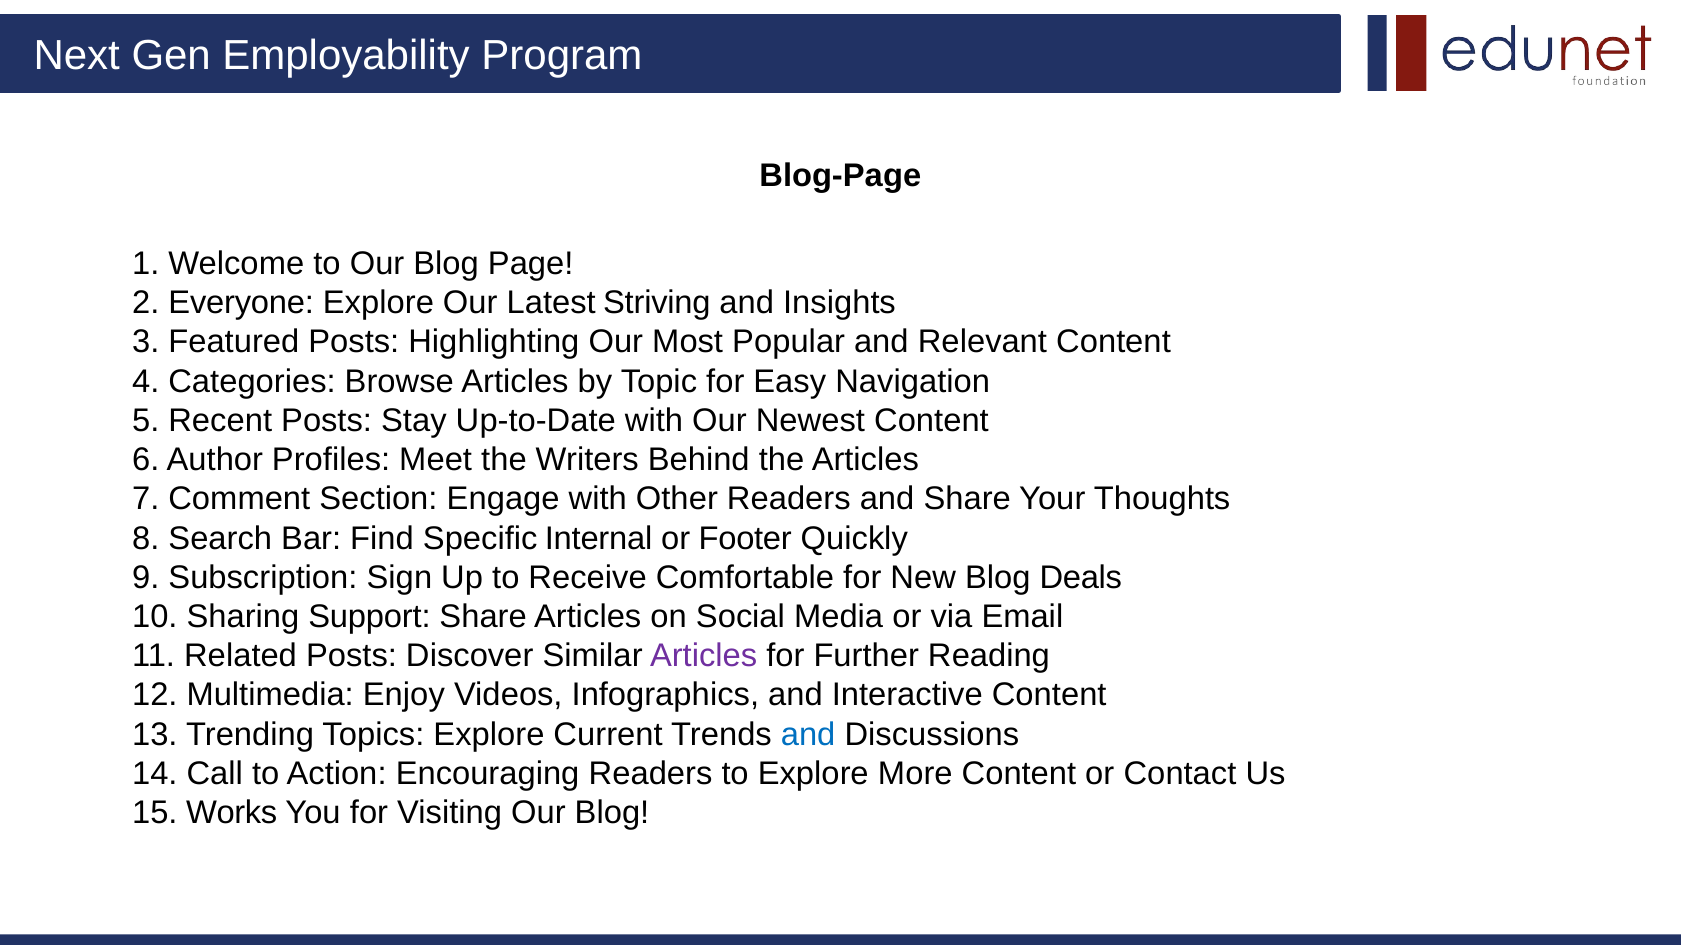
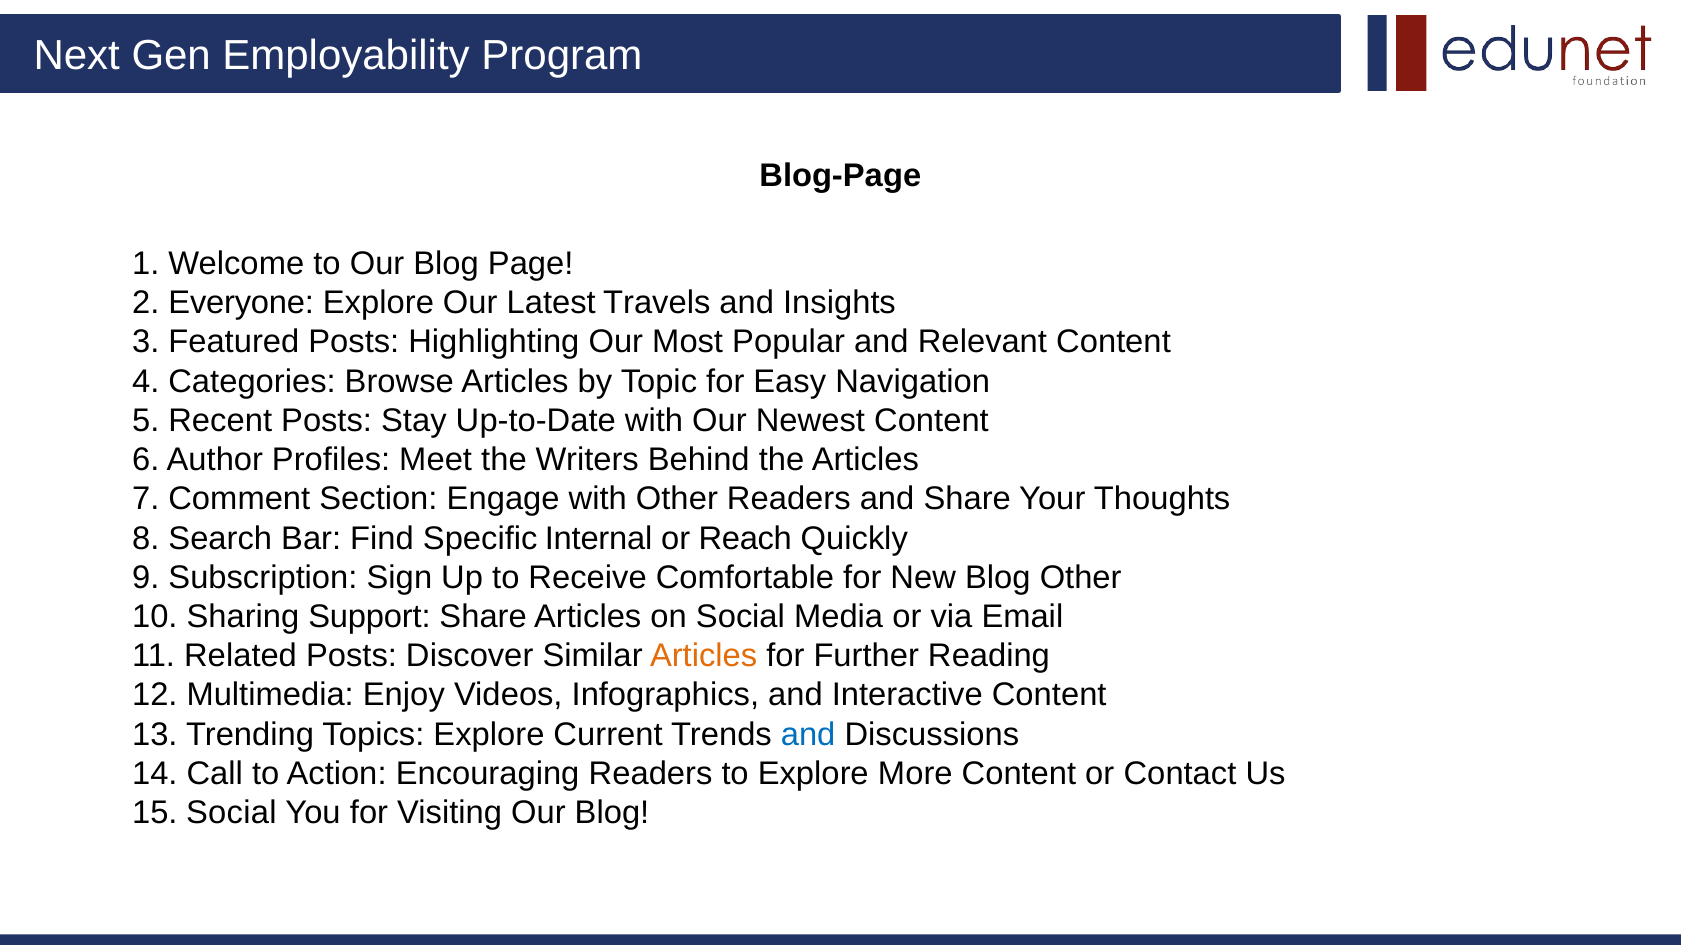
Striving: Striving -> Travels
Footer: Footer -> Reach
Blog Deals: Deals -> Other
Articles at (704, 656) colour: purple -> orange
15 Works: Works -> Social
